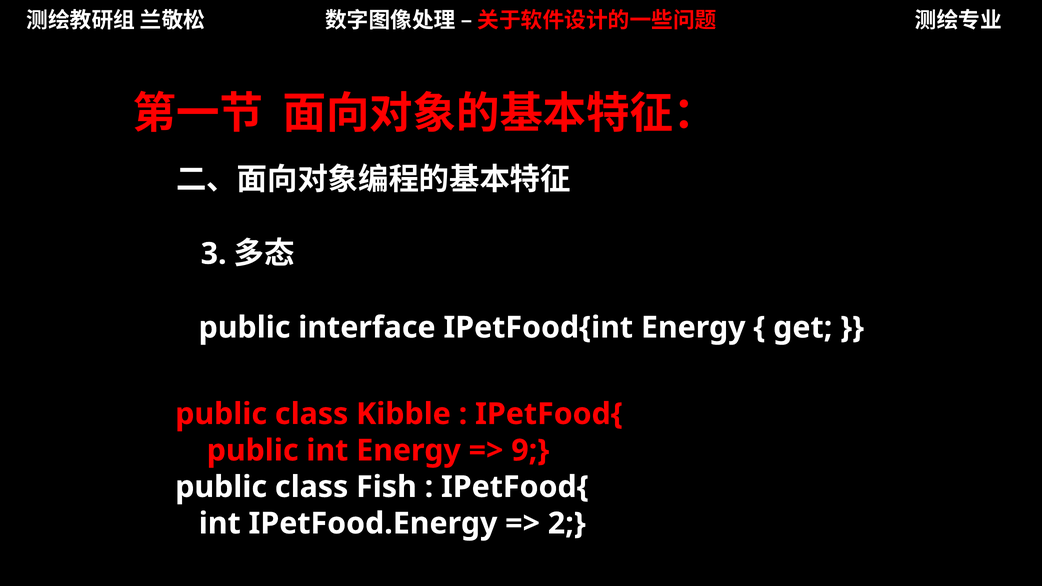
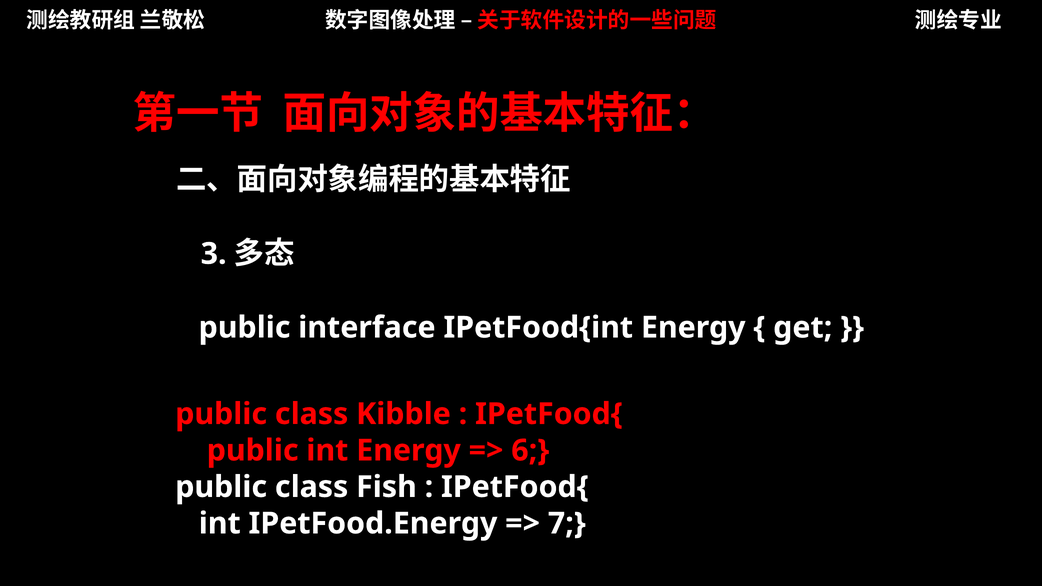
9: 9 -> 6
2: 2 -> 7
